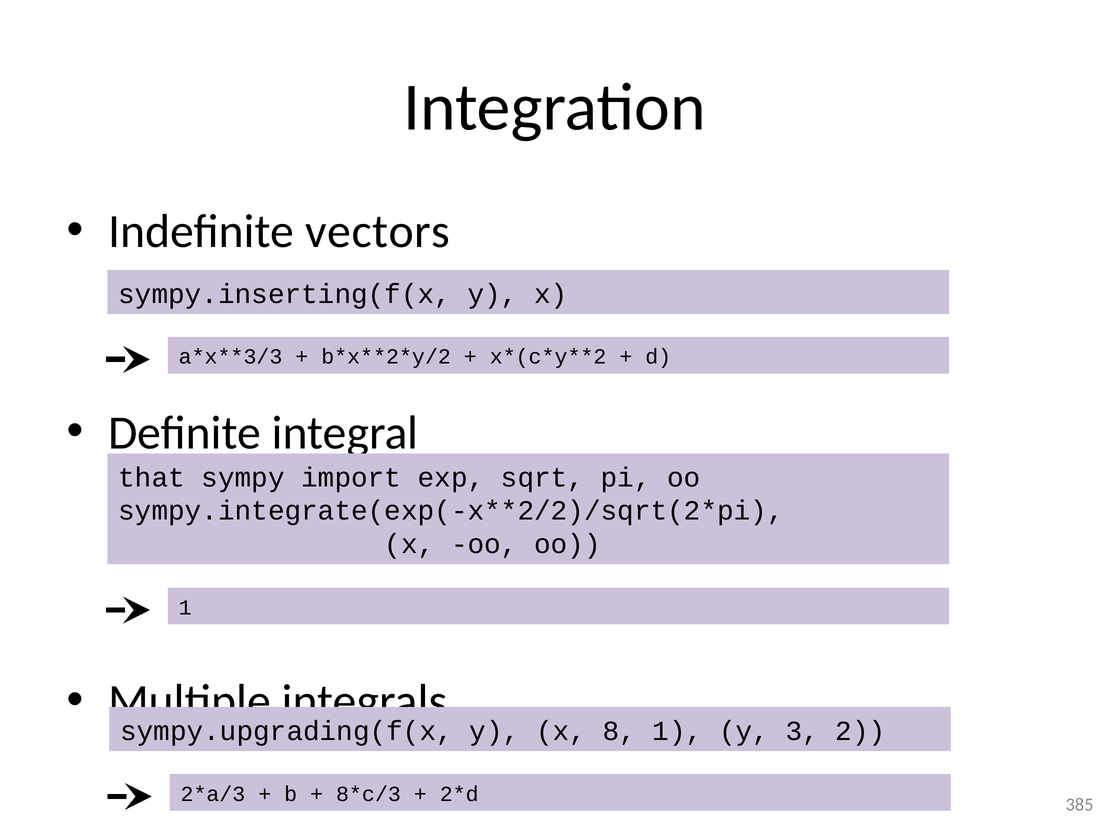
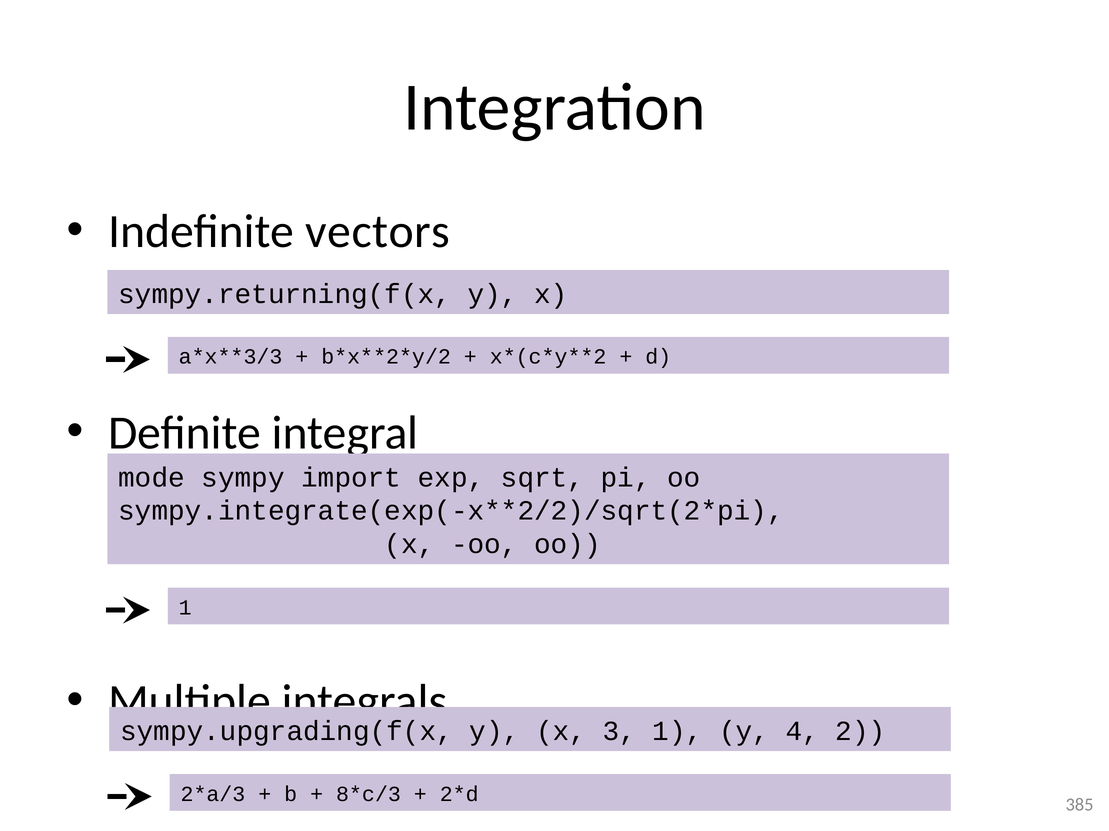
sympy.inserting(f(x: sympy.inserting(f(x -> sympy.returning(f(x
that: that -> mode
8: 8 -> 3
3: 3 -> 4
